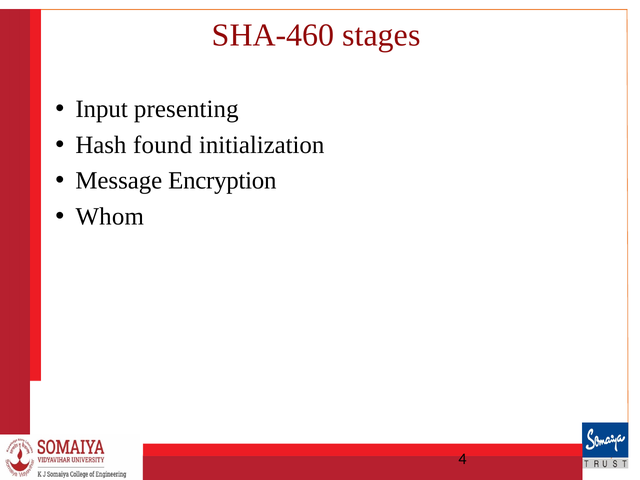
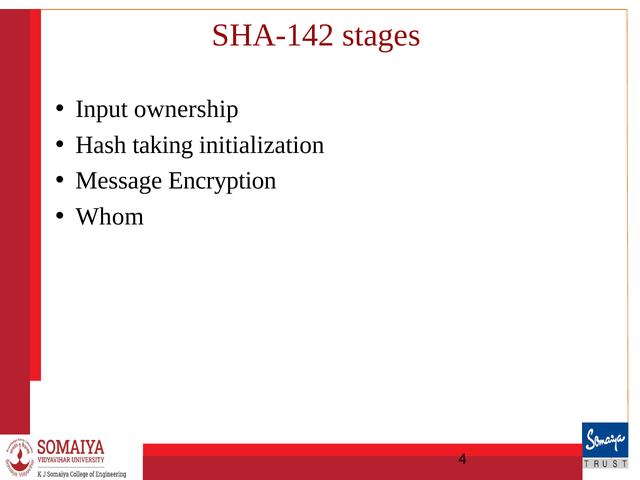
SHA-460: SHA-460 -> SHA-142
presenting: presenting -> ownership
found: found -> taking
